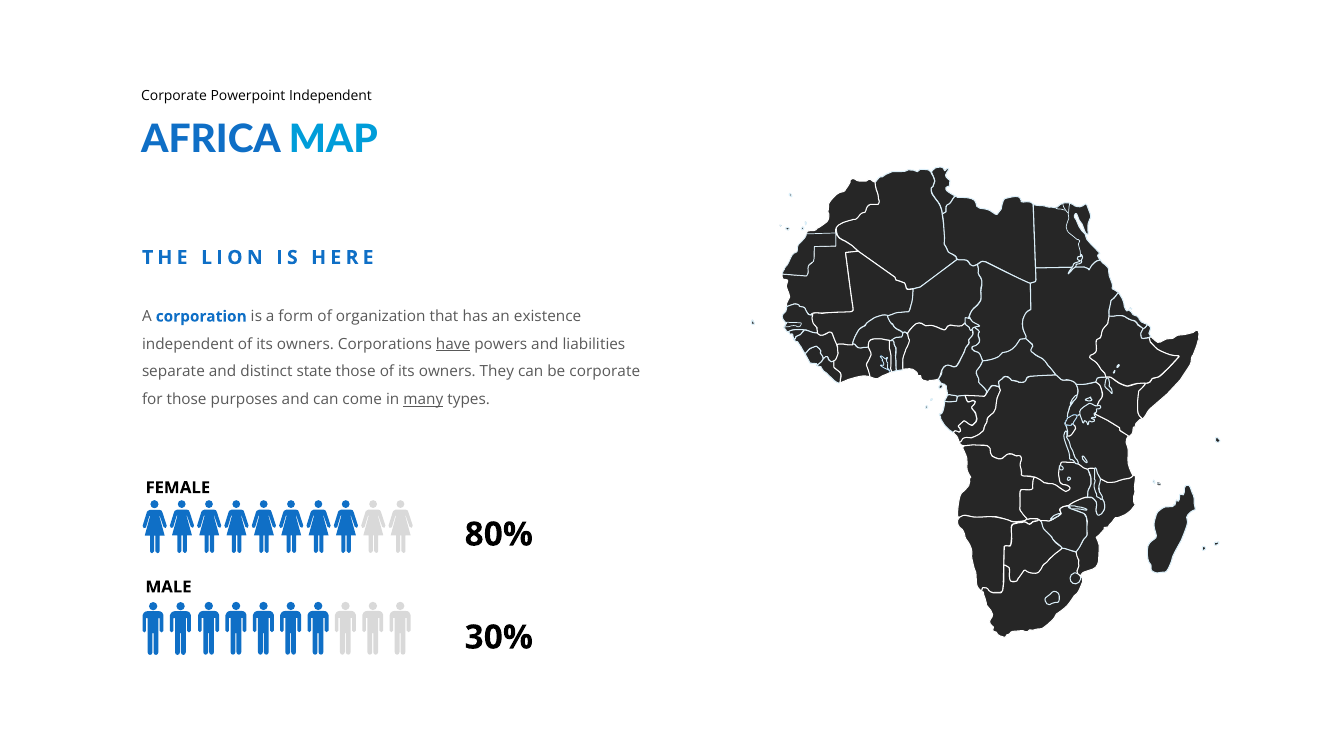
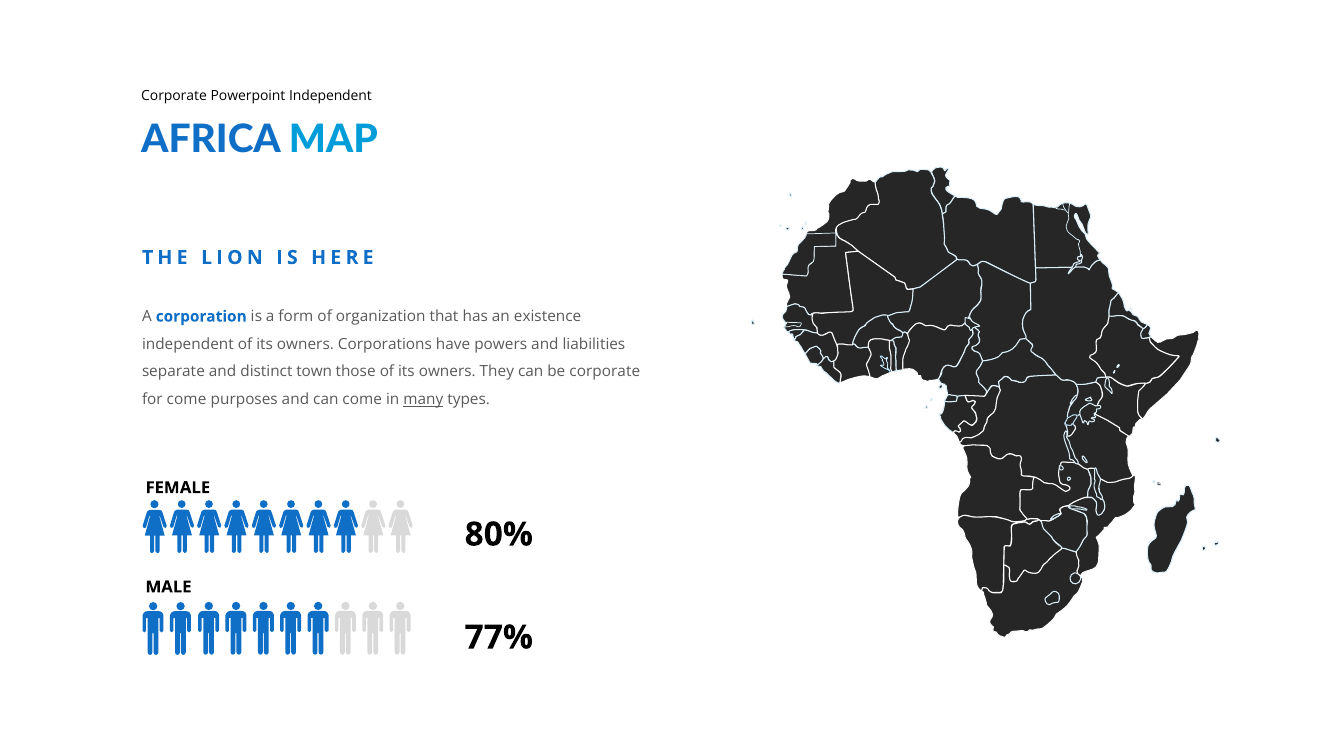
have underline: present -> none
state: state -> town
for those: those -> come
30%: 30% -> 77%
